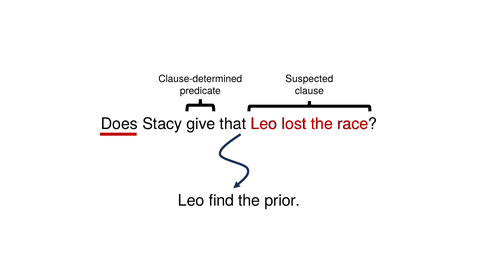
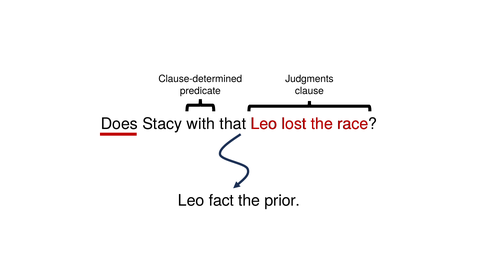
Suspected: Suspected -> Judgments
give: give -> with
find: find -> fact
